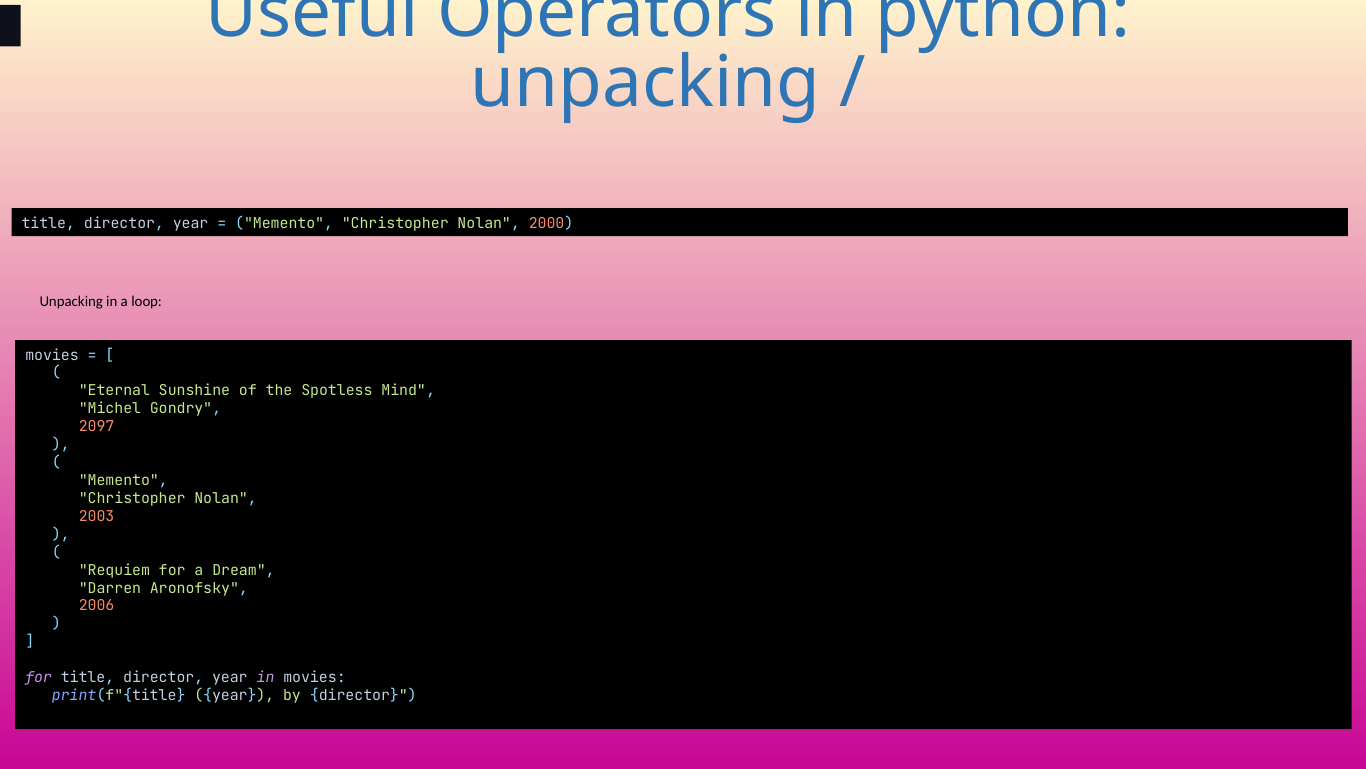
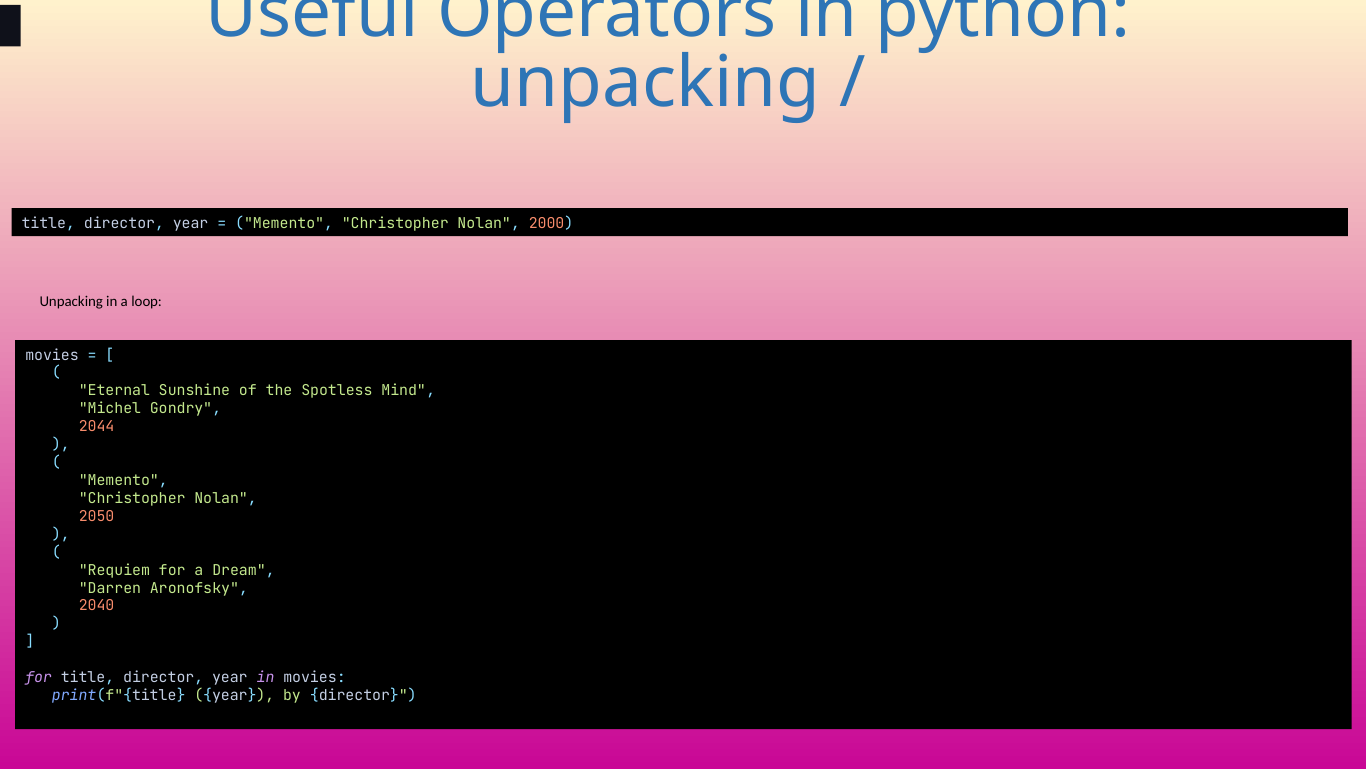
2097: 2097 -> 2044
2003: 2003 -> 2050
2006: 2006 -> 2040
